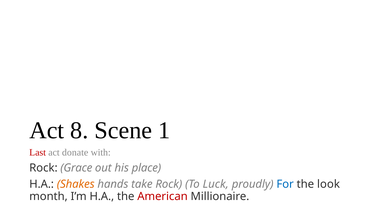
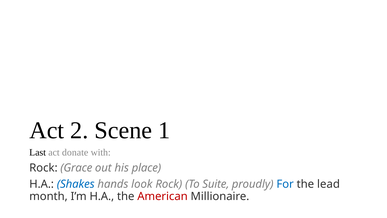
8: 8 -> 2
Last colour: red -> black
Shakes colour: orange -> blue
take: take -> look
Luck: Luck -> Suite
look: look -> lead
